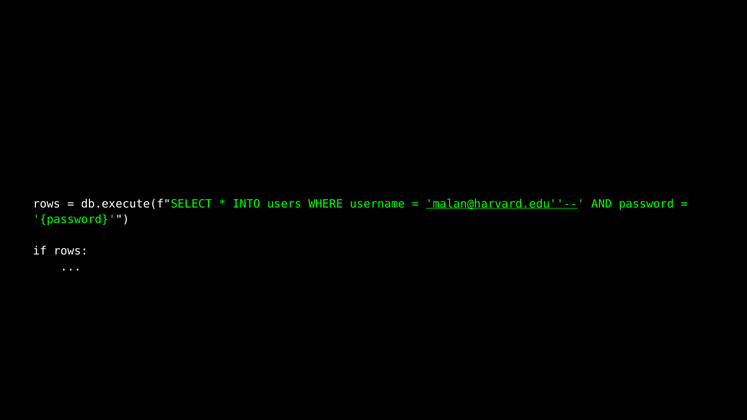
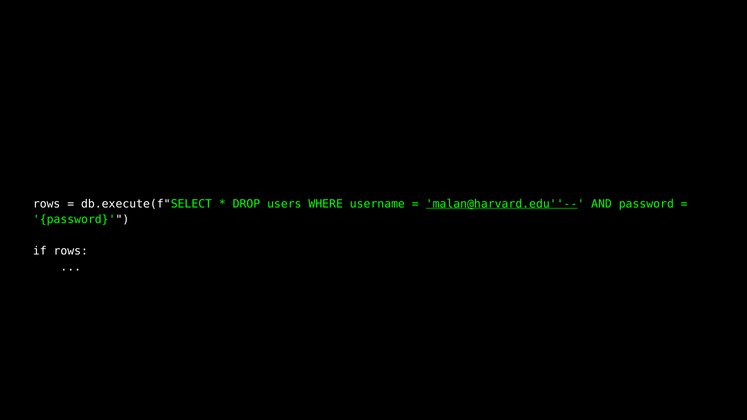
INTO: INTO -> DROP
